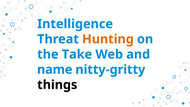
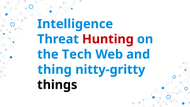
Hunting colour: orange -> red
Take: Take -> Tech
name: name -> thing
